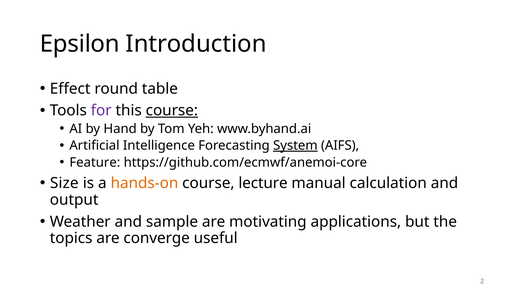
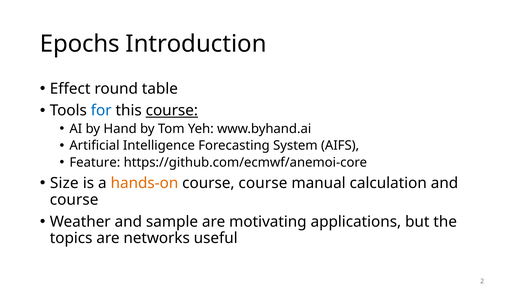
Epsilon: Epsilon -> Epochs
for colour: purple -> blue
System underline: present -> none
course lecture: lecture -> course
output at (74, 200): output -> course
converge: converge -> networks
